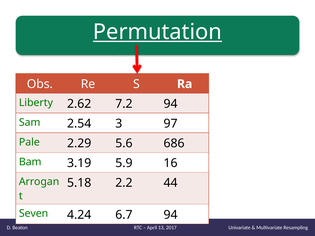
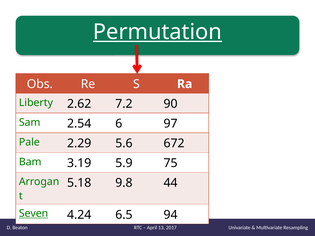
7.2 94: 94 -> 90
3: 3 -> 6
686: 686 -> 672
16: 16 -> 75
2.2: 2.2 -> 9.8
Seven at (34, 214) underline: none -> present
6.7: 6.7 -> 6.5
